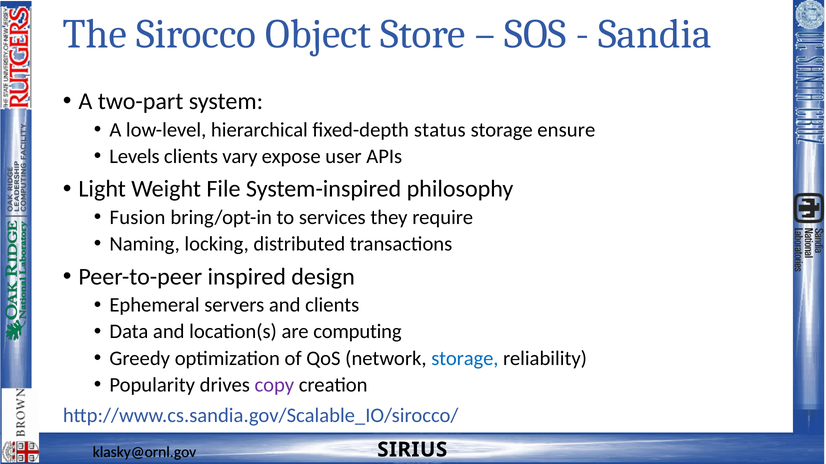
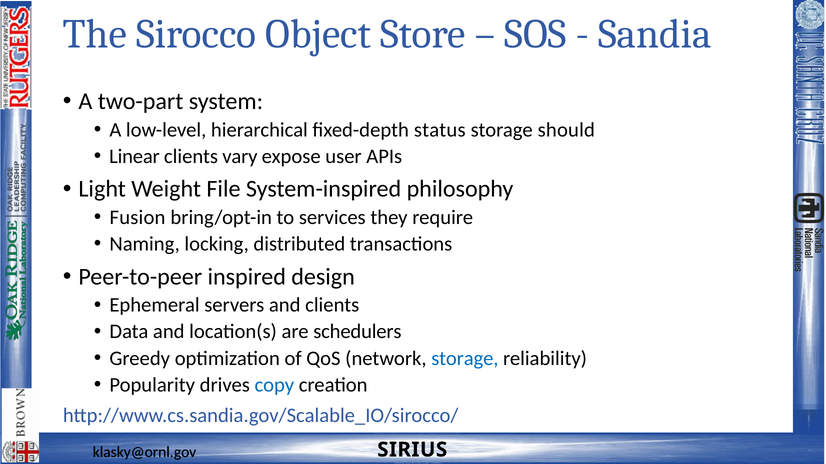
ensure: ensure -> should
Levels: Levels -> Linear
computing: computing -> schedulers
copy colour: purple -> blue
